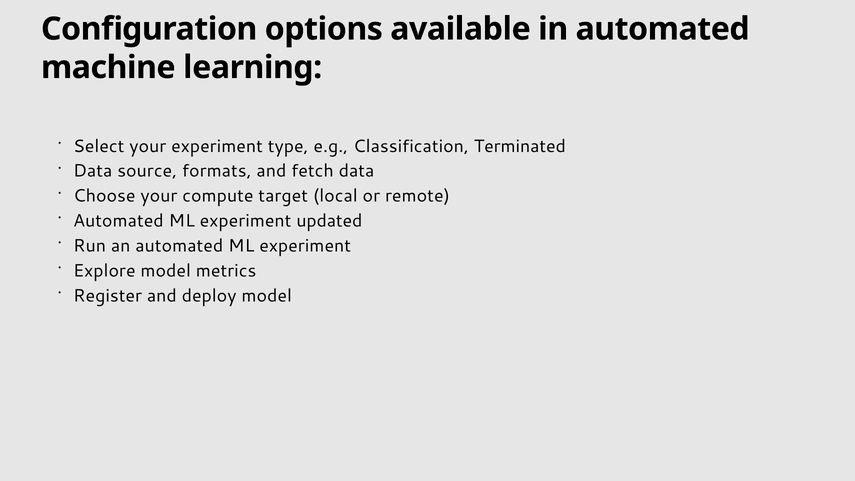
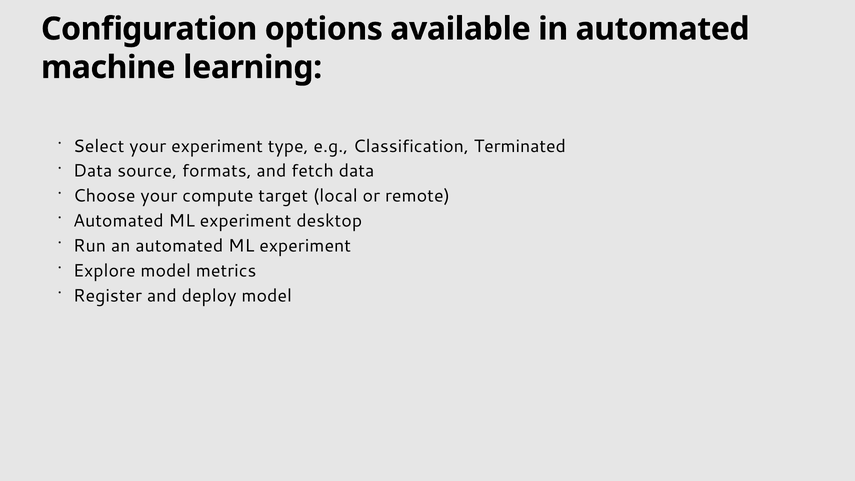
updated: updated -> desktop
